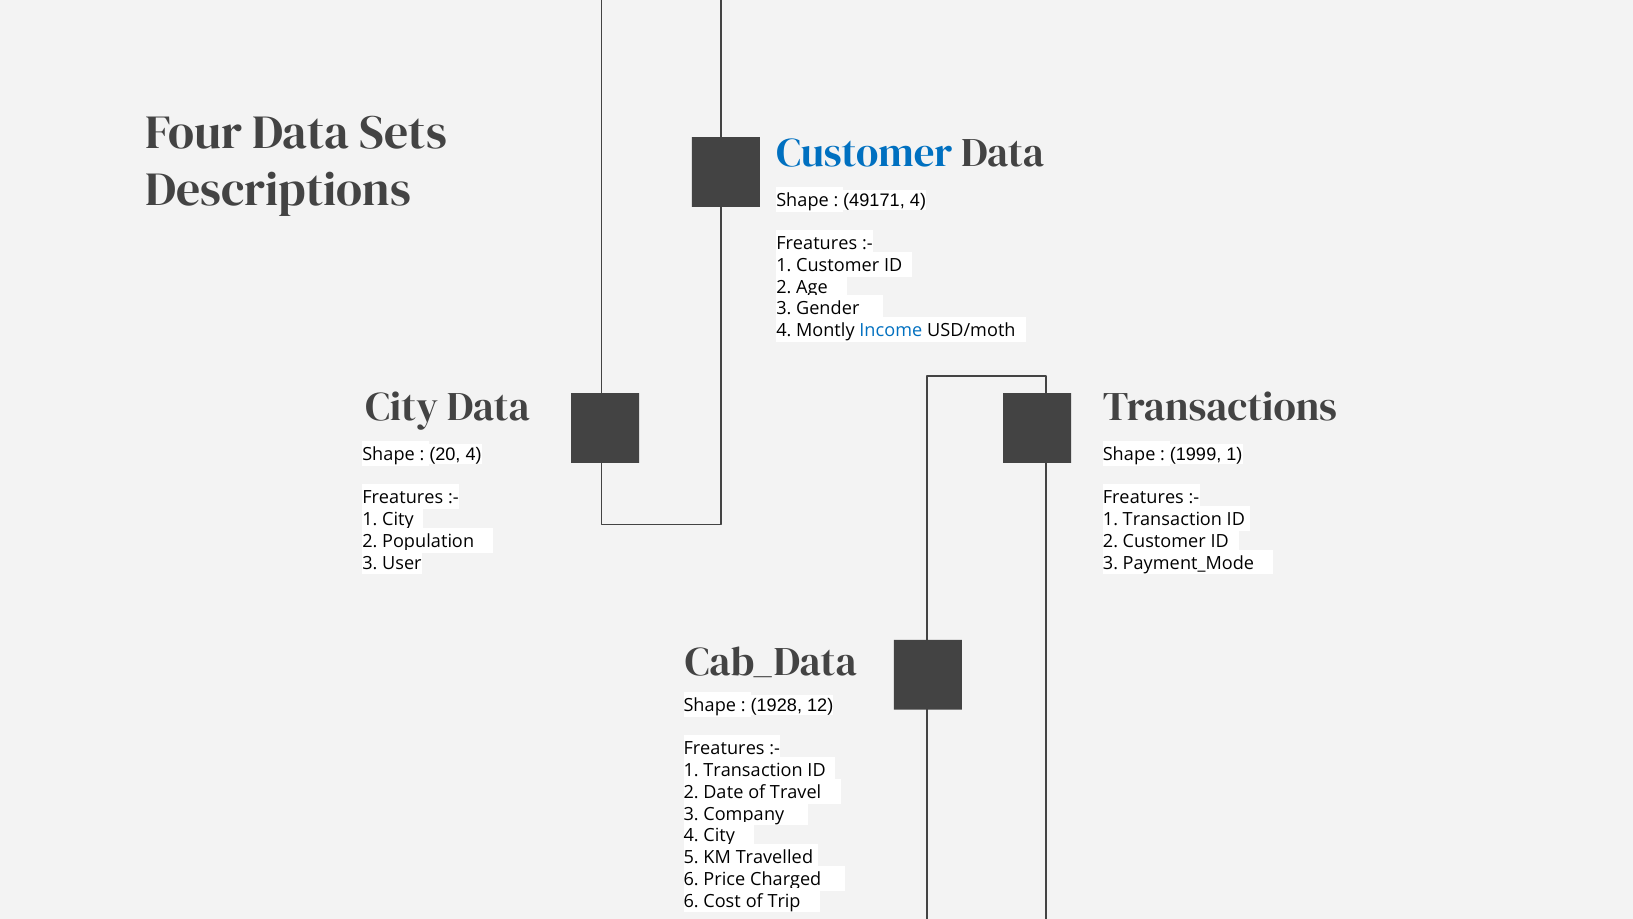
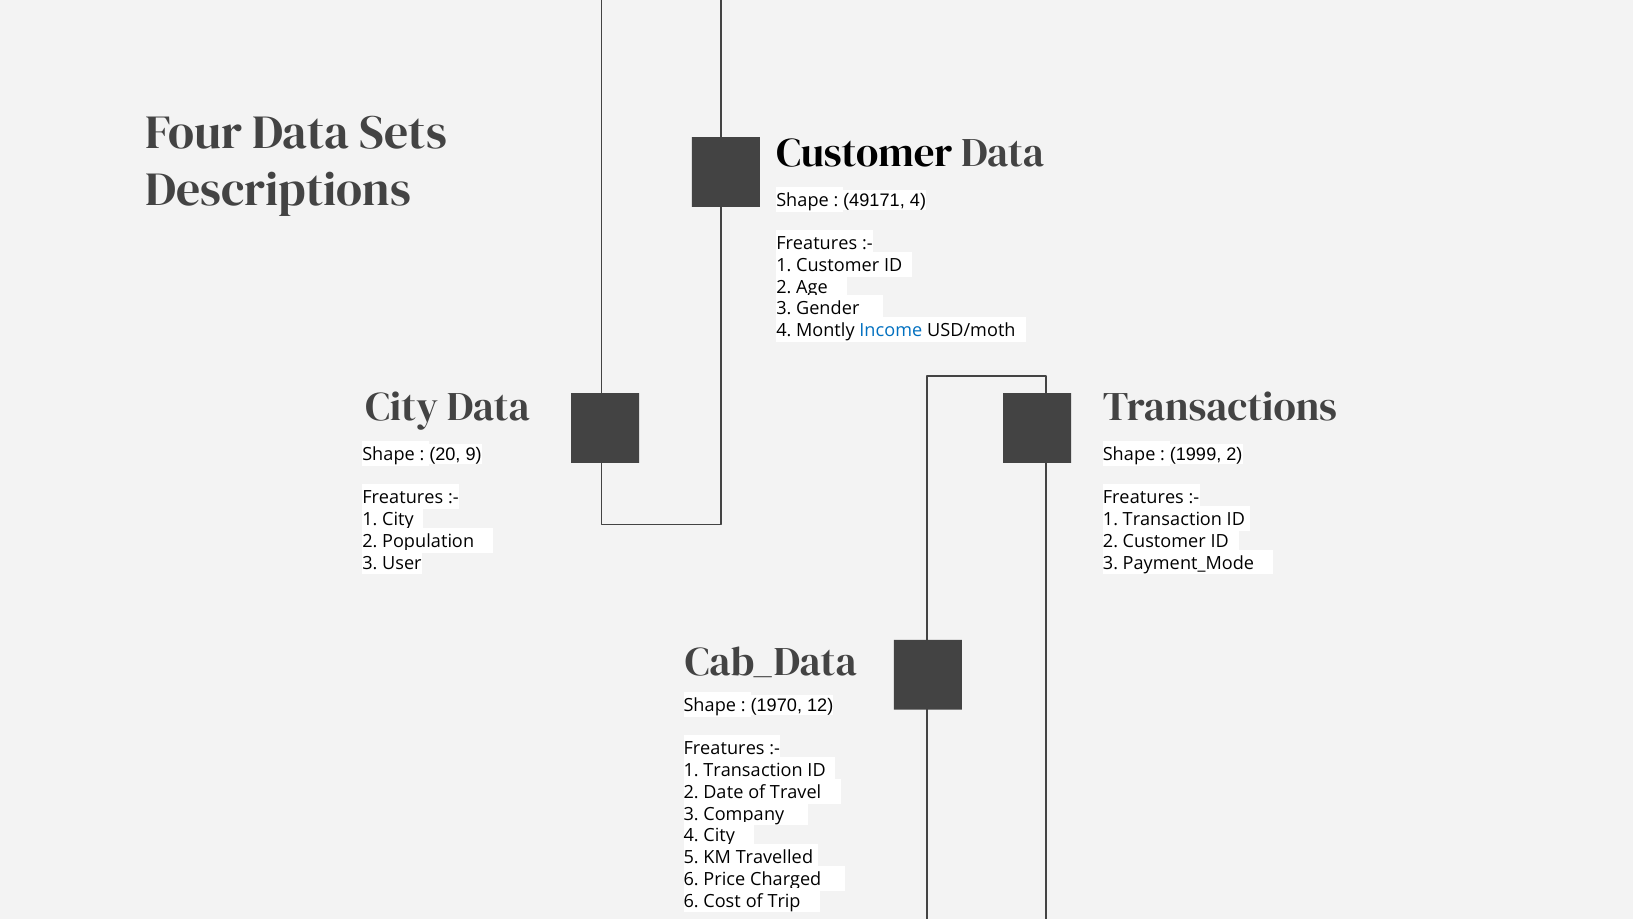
Customer at (864, 153) colour: blue -> black
20 4: 4 -> 9
1999 1: 1 -> 2
1928: 1928 -> 1970
